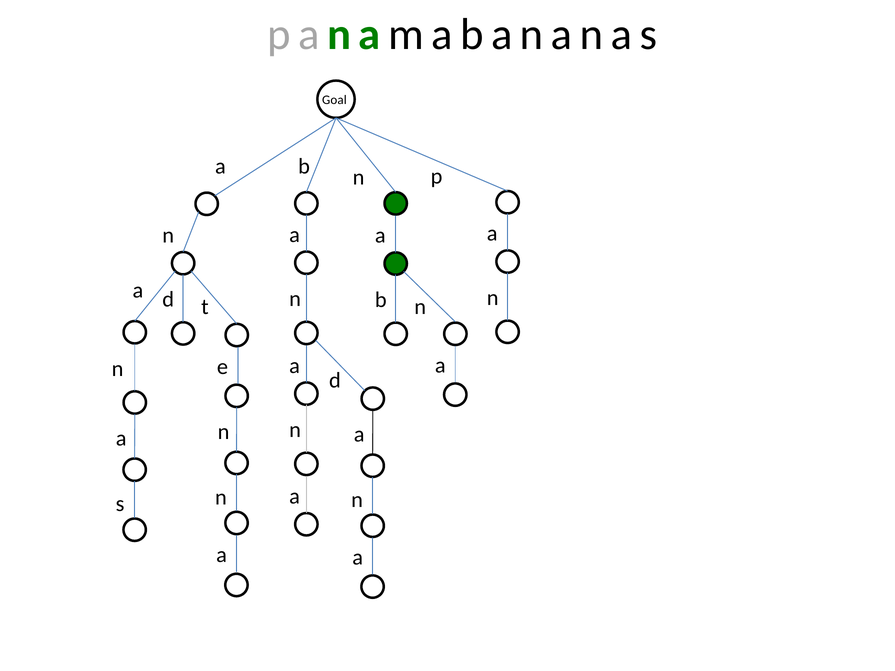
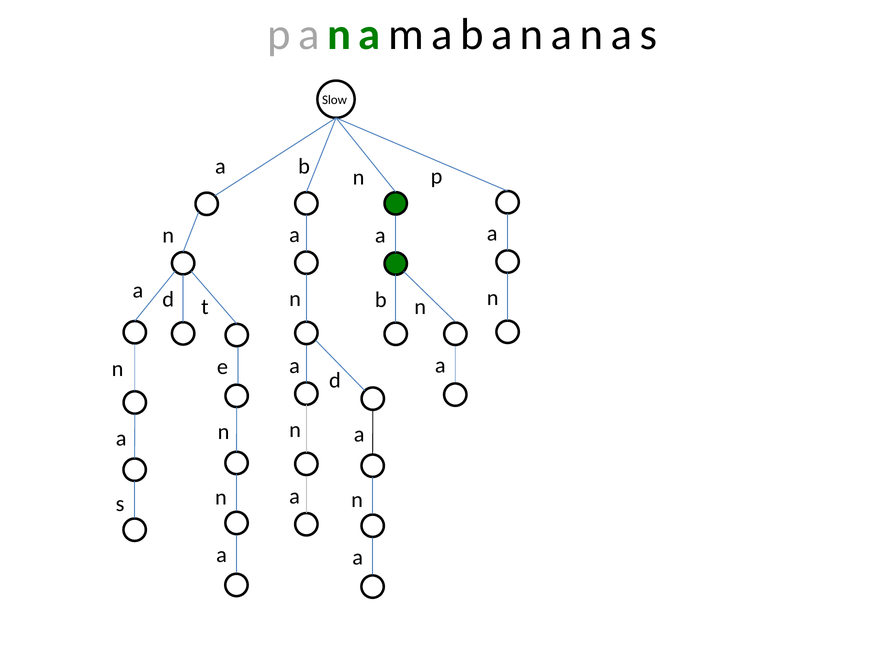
Goal: Goal -> Slow
